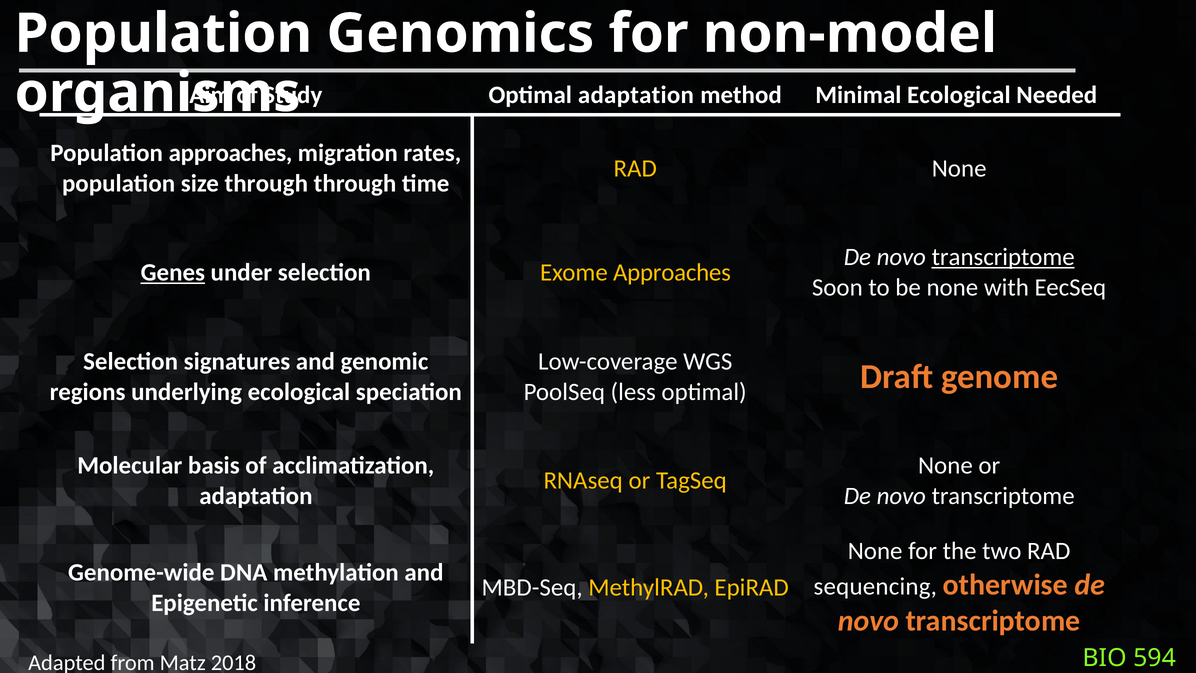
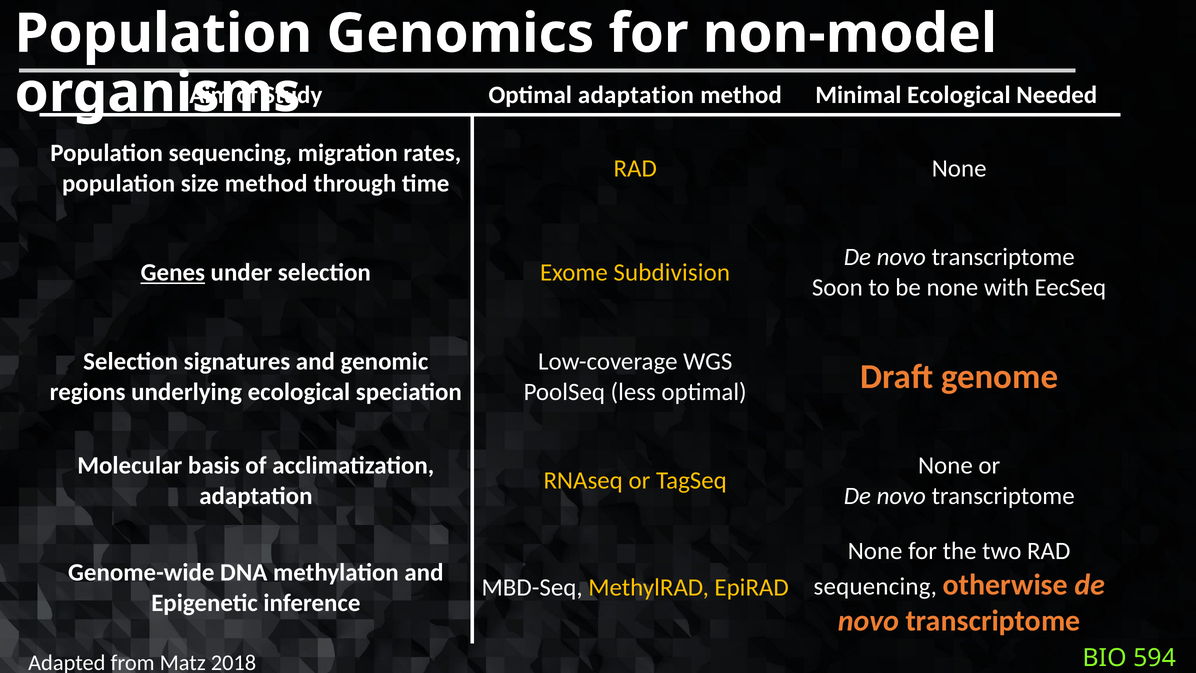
Population approaches: approaches -> sequencing
size through: through -> method
transcriptome at (1003, 257) underline: present -> none
Exome Approaches: Approaches -> Subdivision
